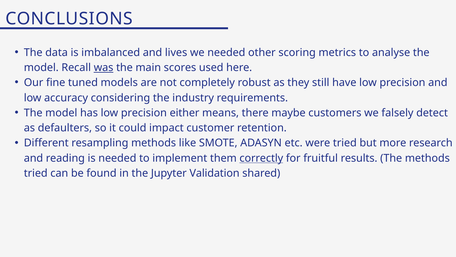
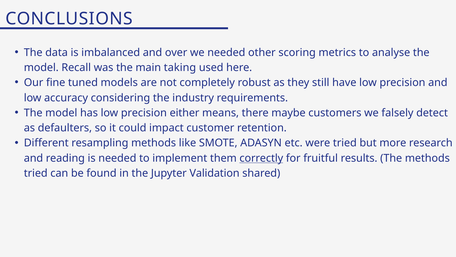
lives: lives -> over
was underline: present -> none
scores: scores -> taking
